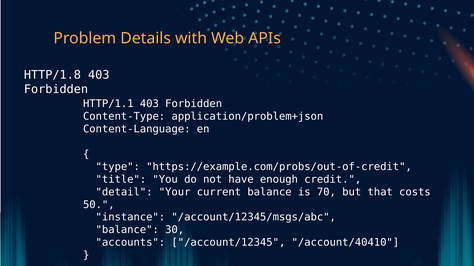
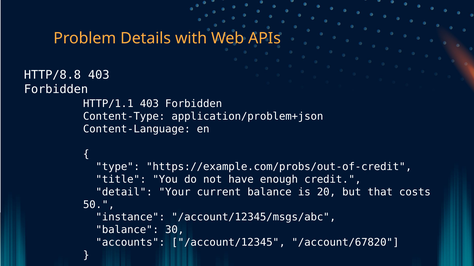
HTTP/1.8: HTTP/1.8 -> HTTP/8.8
70: 70 -> 20
/account/40410: /account/40410 -> /account/67820
